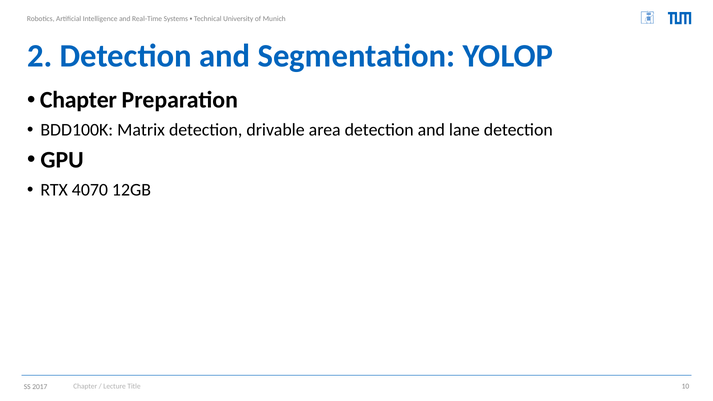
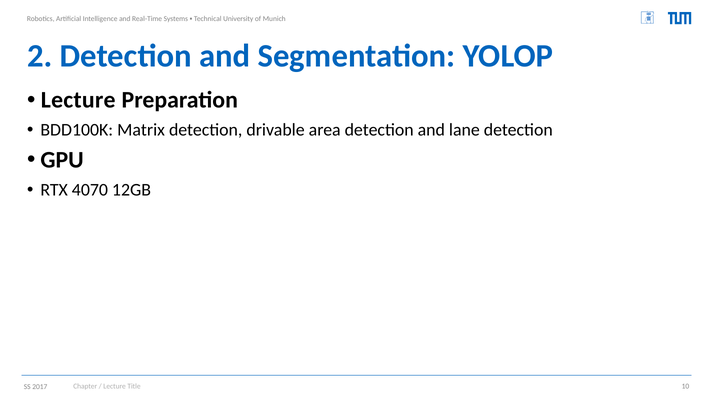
Chapter at (78, 100): Chapter -> Lecture
